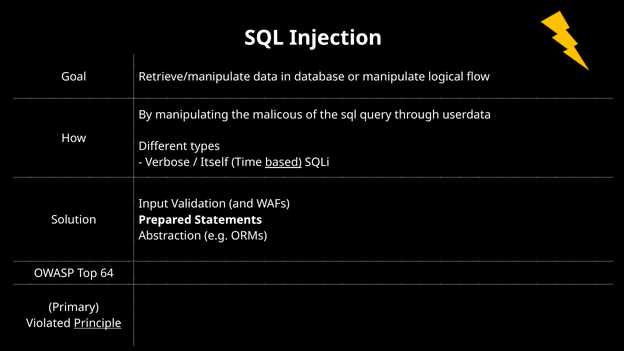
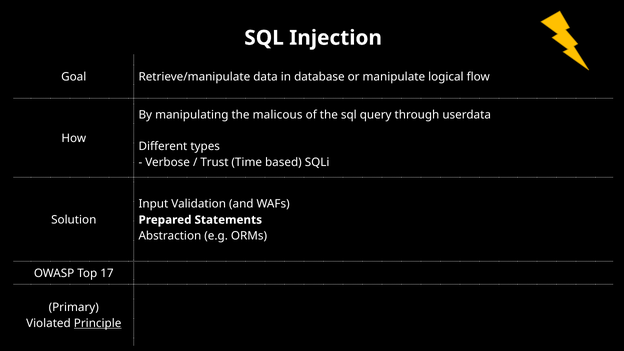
Itself: Itself -> Trust
based underline: present -> none
64: 64 -> 17
